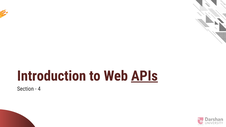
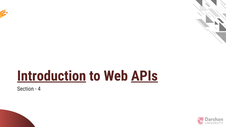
Introduction underline: none -> present
